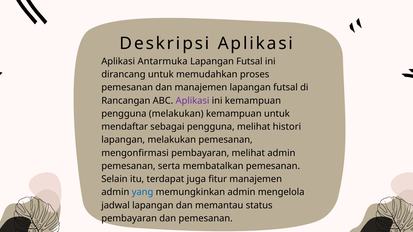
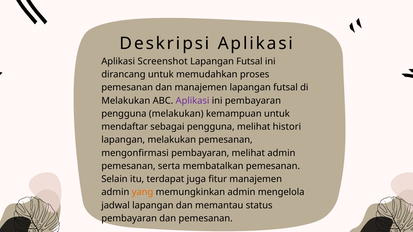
Antarmuka: Antarmuka -> Screenshot
Rancangan at (126, 101): Rancangan -> Melakukan
ini kemampuan: kemampuan -> pembayaran
yang colour: blue -> orange
